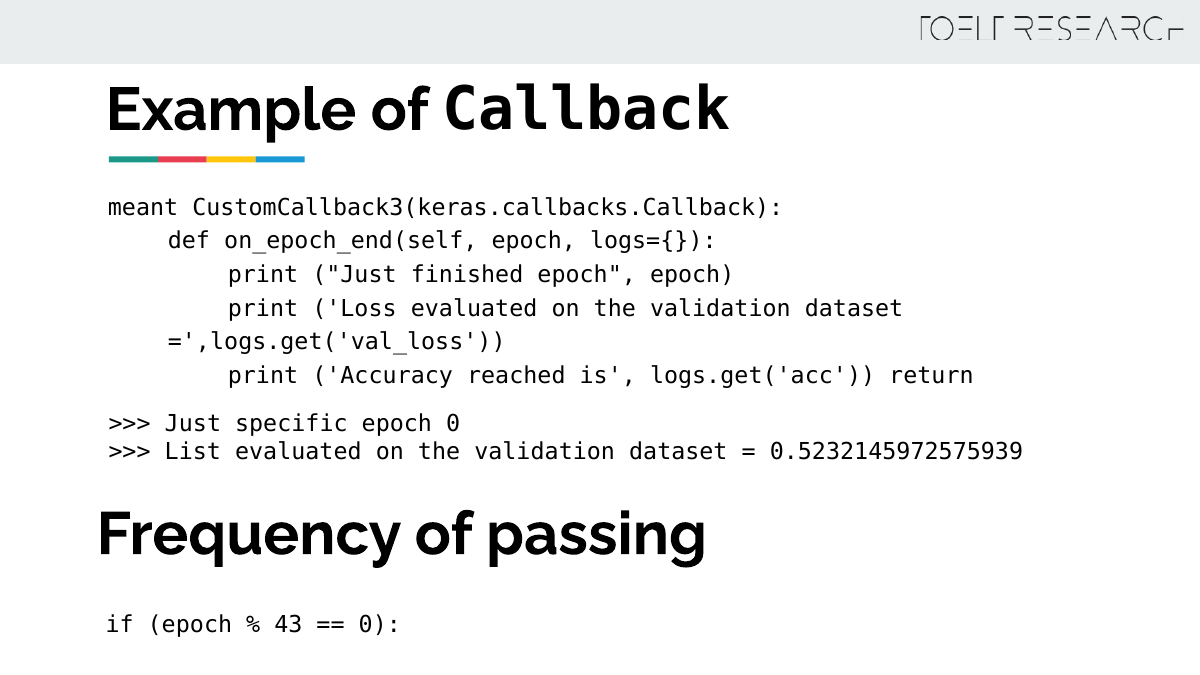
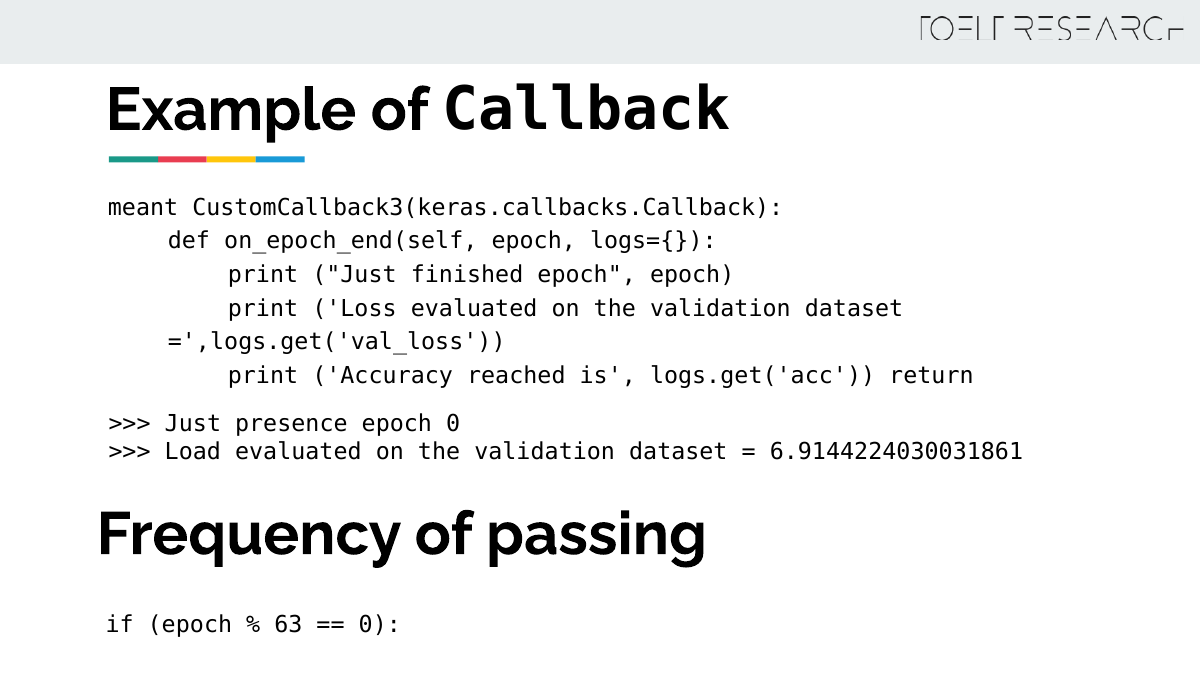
specific: specific -> presence
List: List -> Load
0.5232145972575939: 0.5232145972575939 -> 6.9144224030031861
43: 43 -> 63
